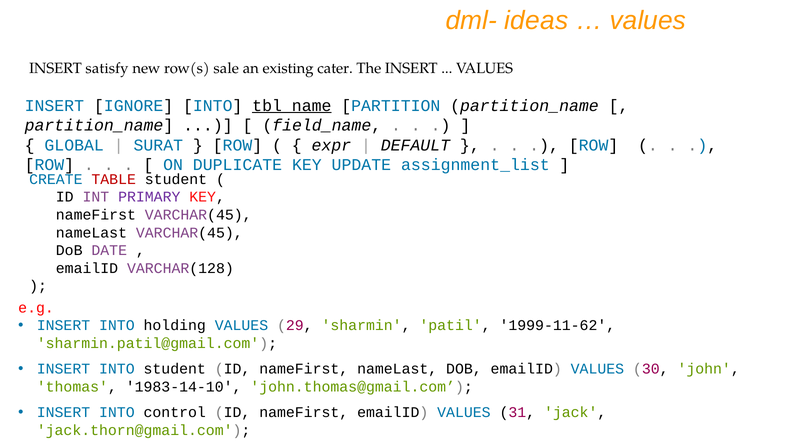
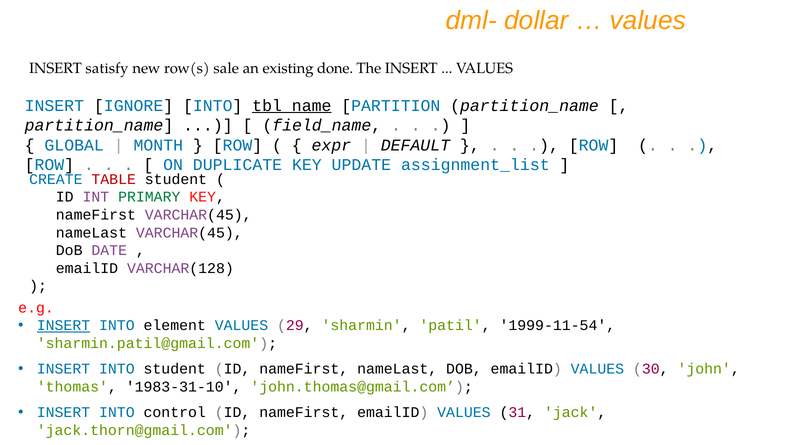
ideas: ideas -> dollar
cater: cater -> done
SURAT: SURAT -> MONTH
PRIMARY colour: purple -> green
INSERT at (63, 326) underline: none -> present
holding: holding -> element
1999-11-62: 1999-11-62 -> 1999-11-54
1983-14-10: 1983-14-10 -> 1983-31-10
